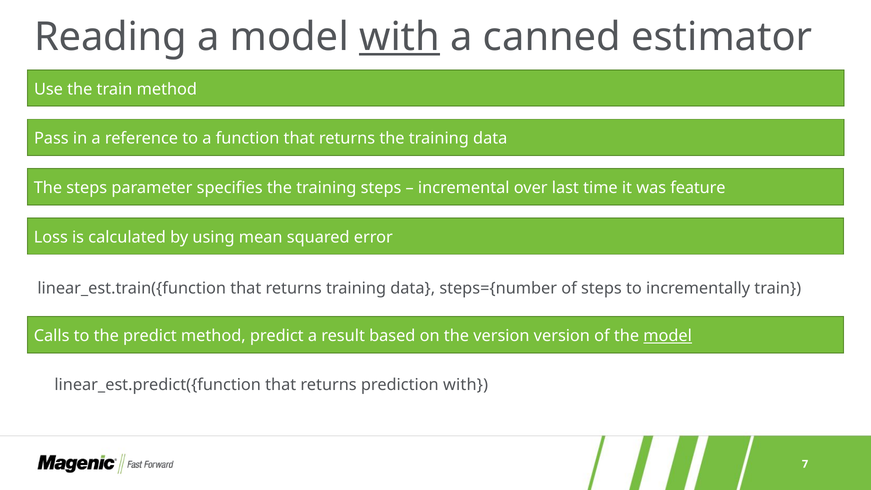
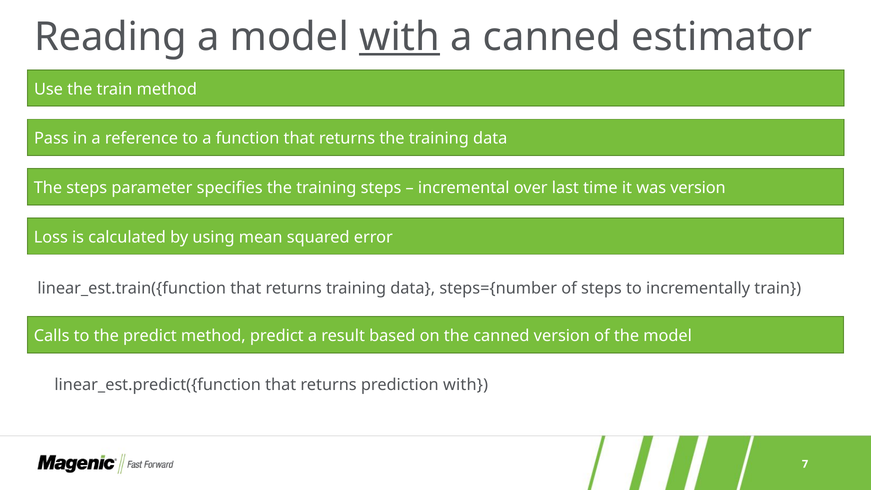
was feature: feature -> version
the version: version -> canned
model at (668, 336) underline: present -> none
